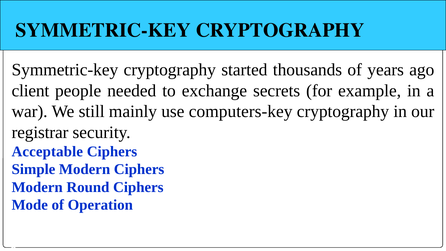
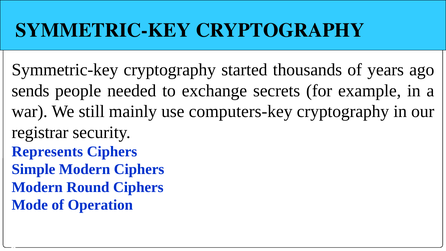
client: client -> sends
Acceptable: Acceptable -> Represents
